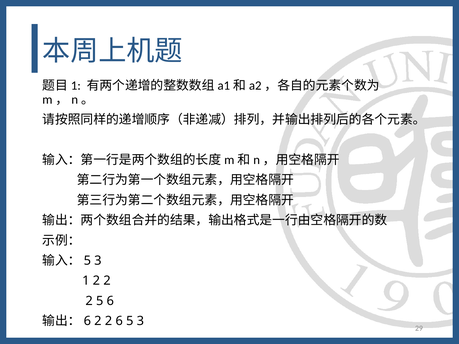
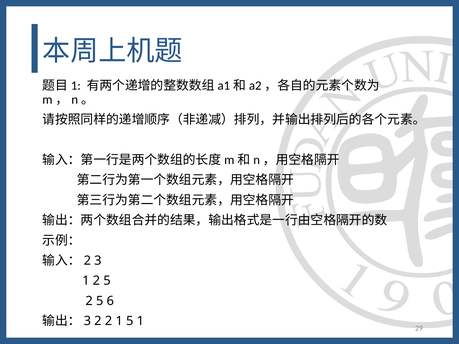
5 at (87, 261): 5 -> 2
1 2 2: 2 -> 5
6 at (87, 321): 6 -> 3
2 6: 6 -> 1
3 at (140, 321): 3 -> 1
